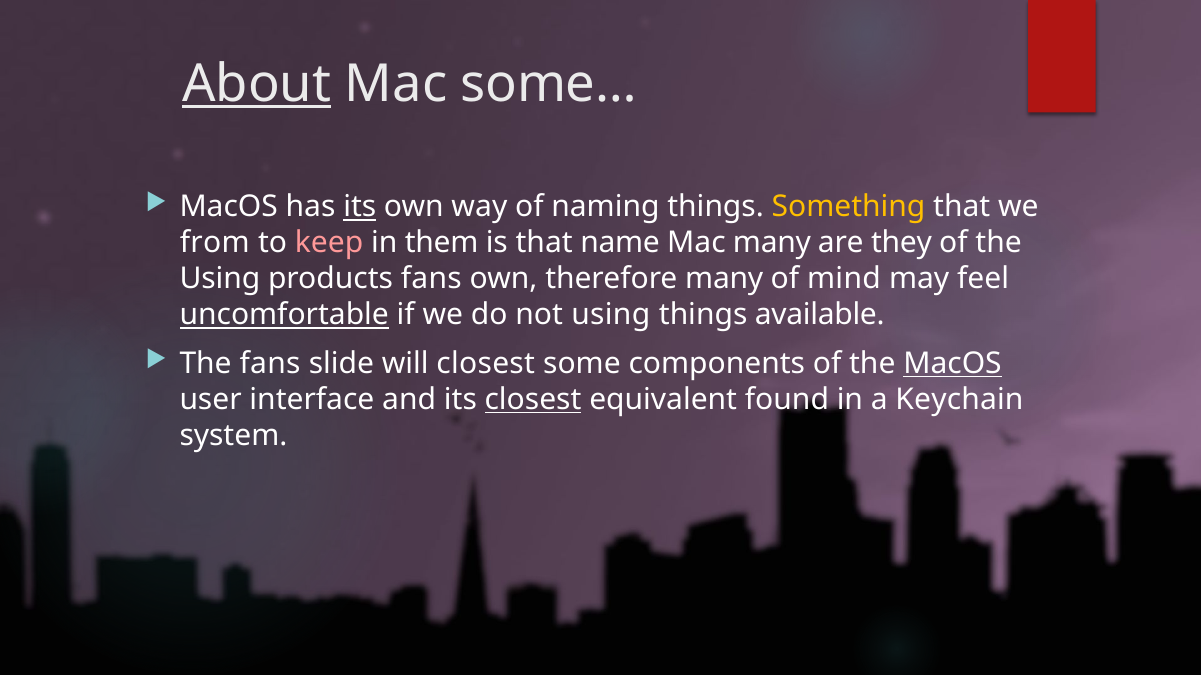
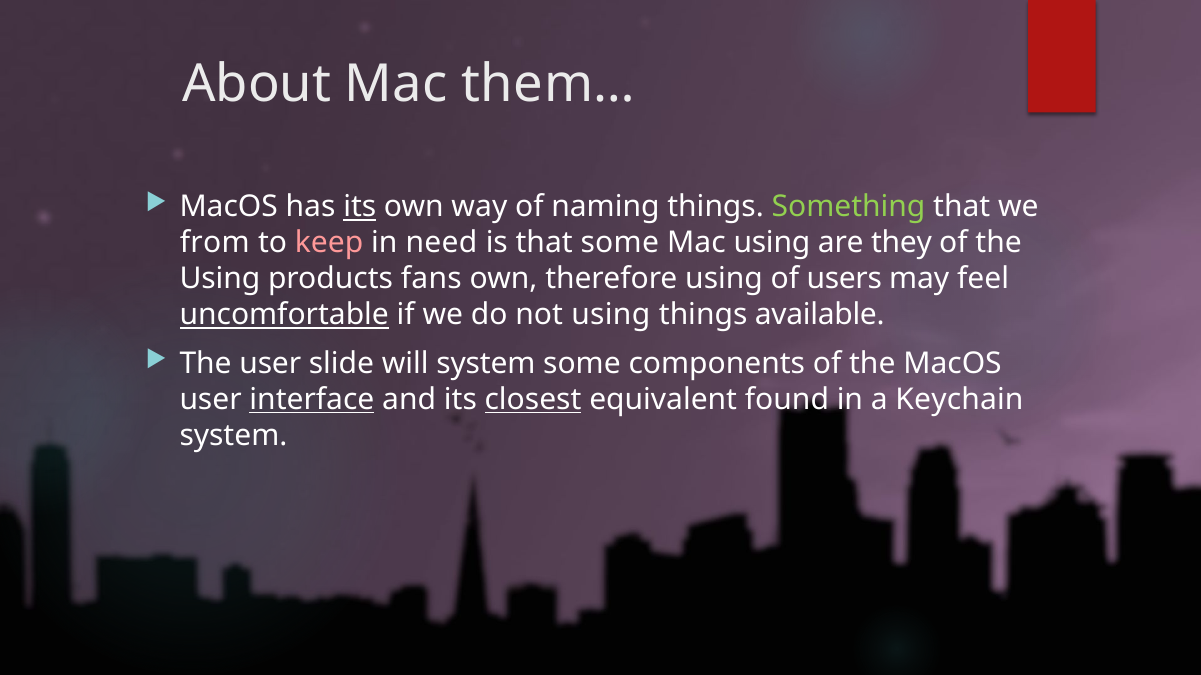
About underline: present -> none
some…: some… -> them…
Something colour: yellow -> light green
them: them -> need
that name: name -> some
Mac many: many -> using
therefore many: many -> using
mind: mind -> users
The fans: fans -> user
will closest: closest -> system
MacOS at (953, 364) underline: present -> none
interface underline: none -> present
